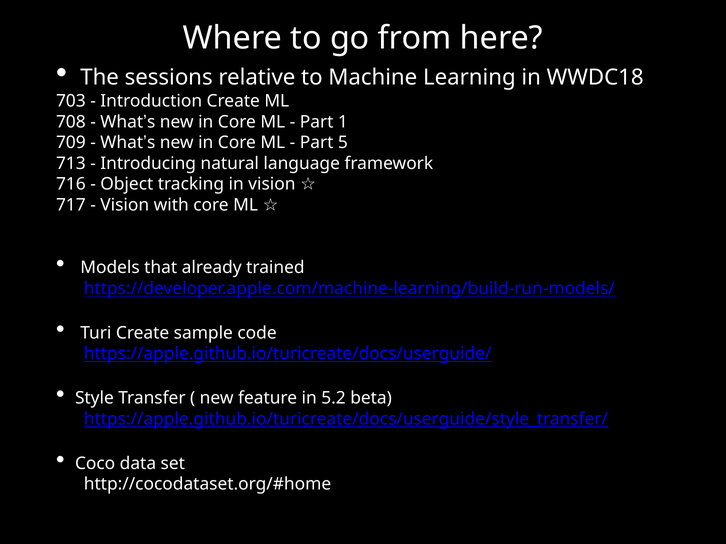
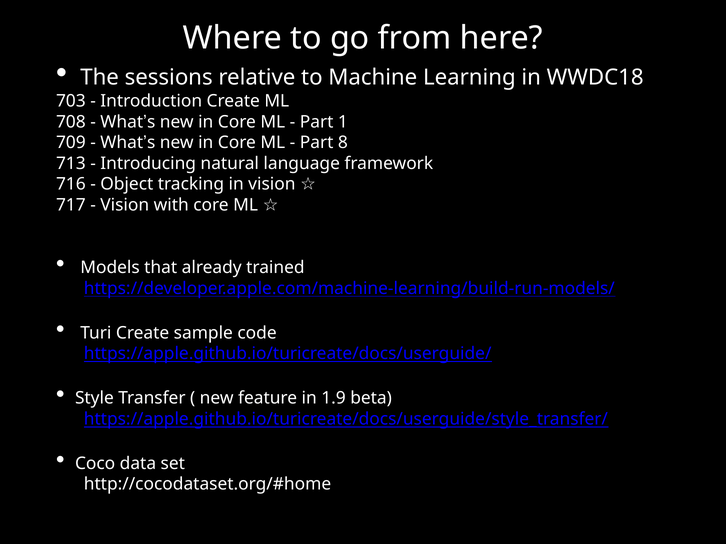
5: 5 -> 8
5.2: 5.2 -> 1.9
